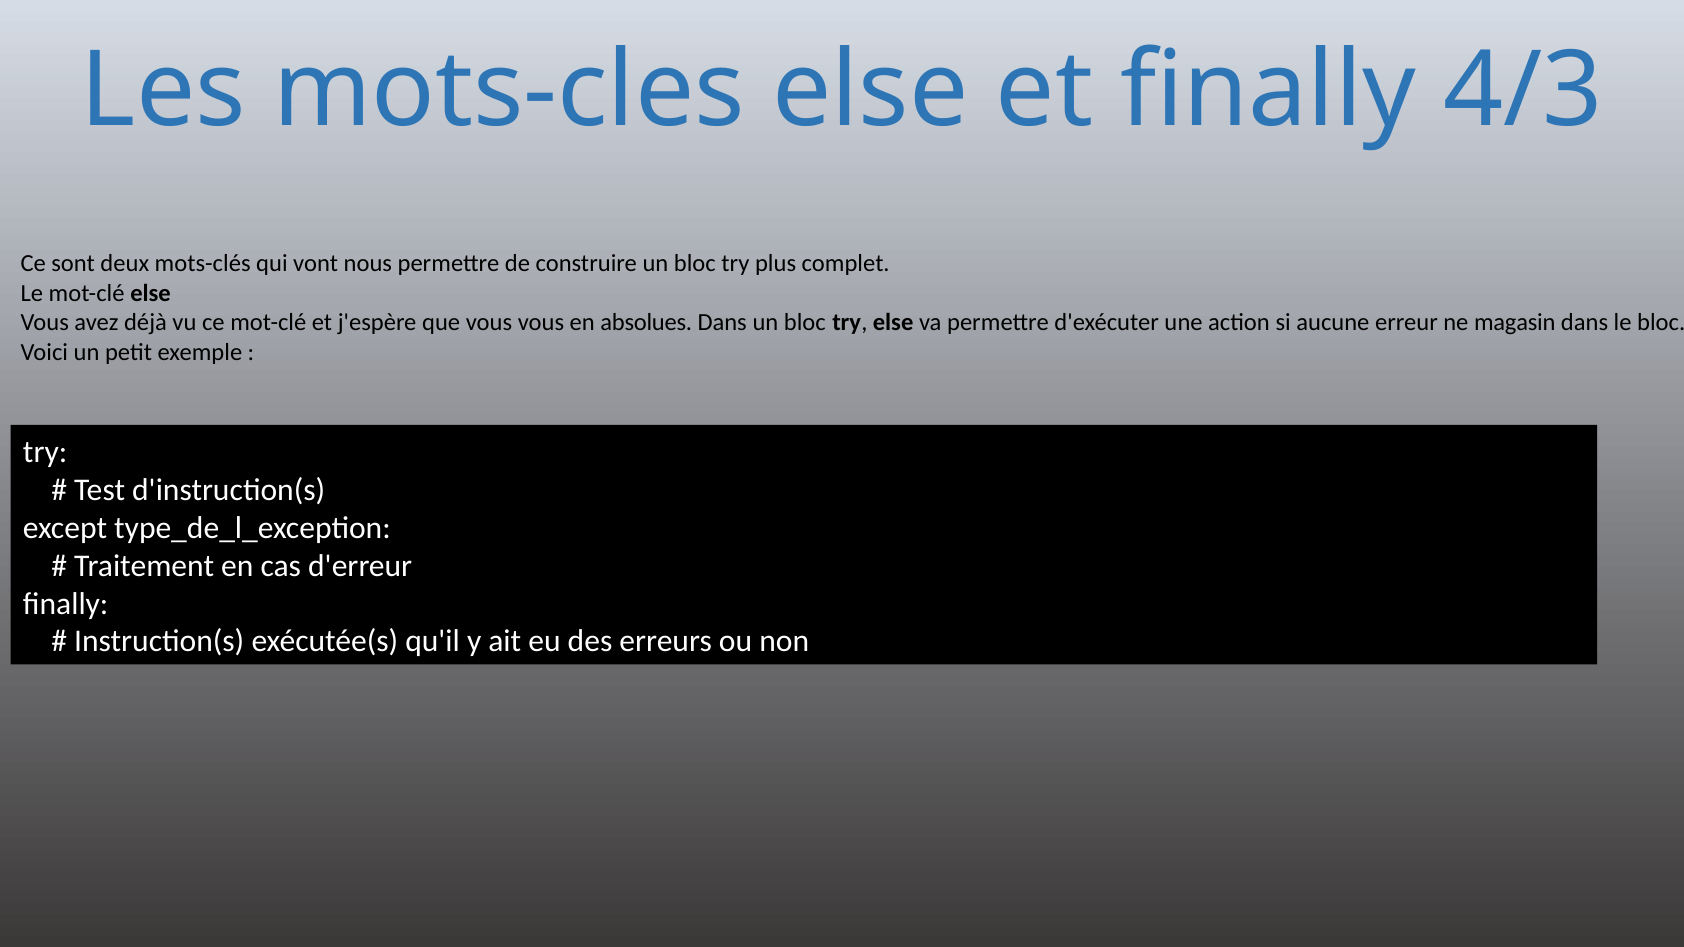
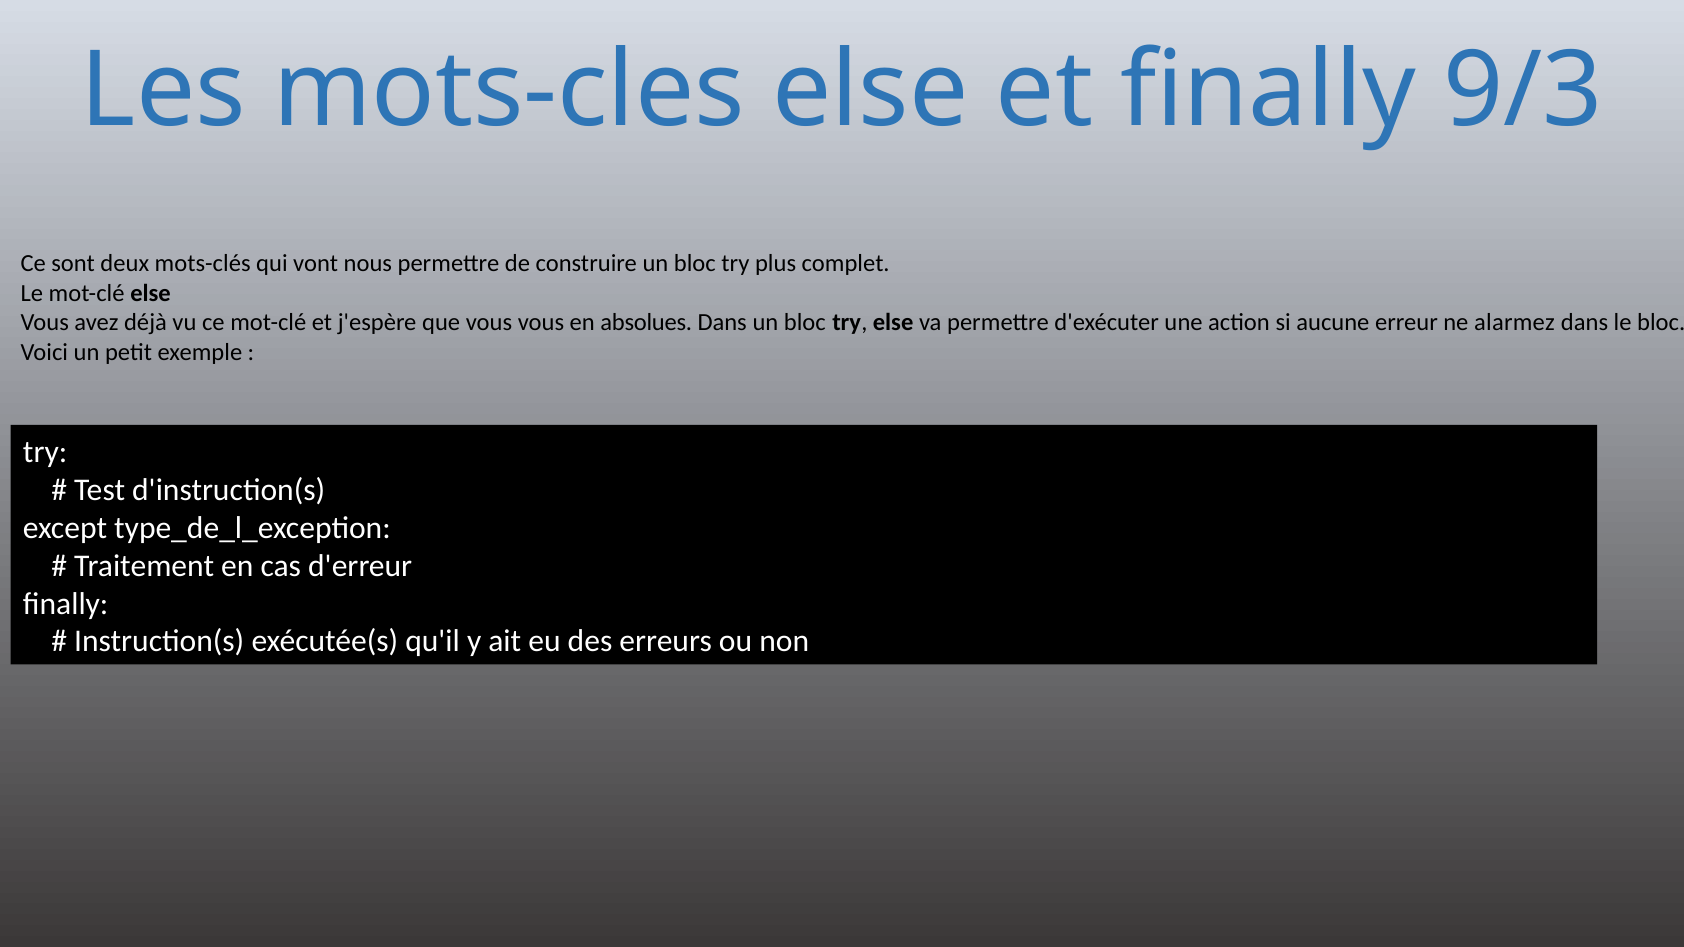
4/3: 4/3 -> 9/3
magasin: magasin -> alarmez
